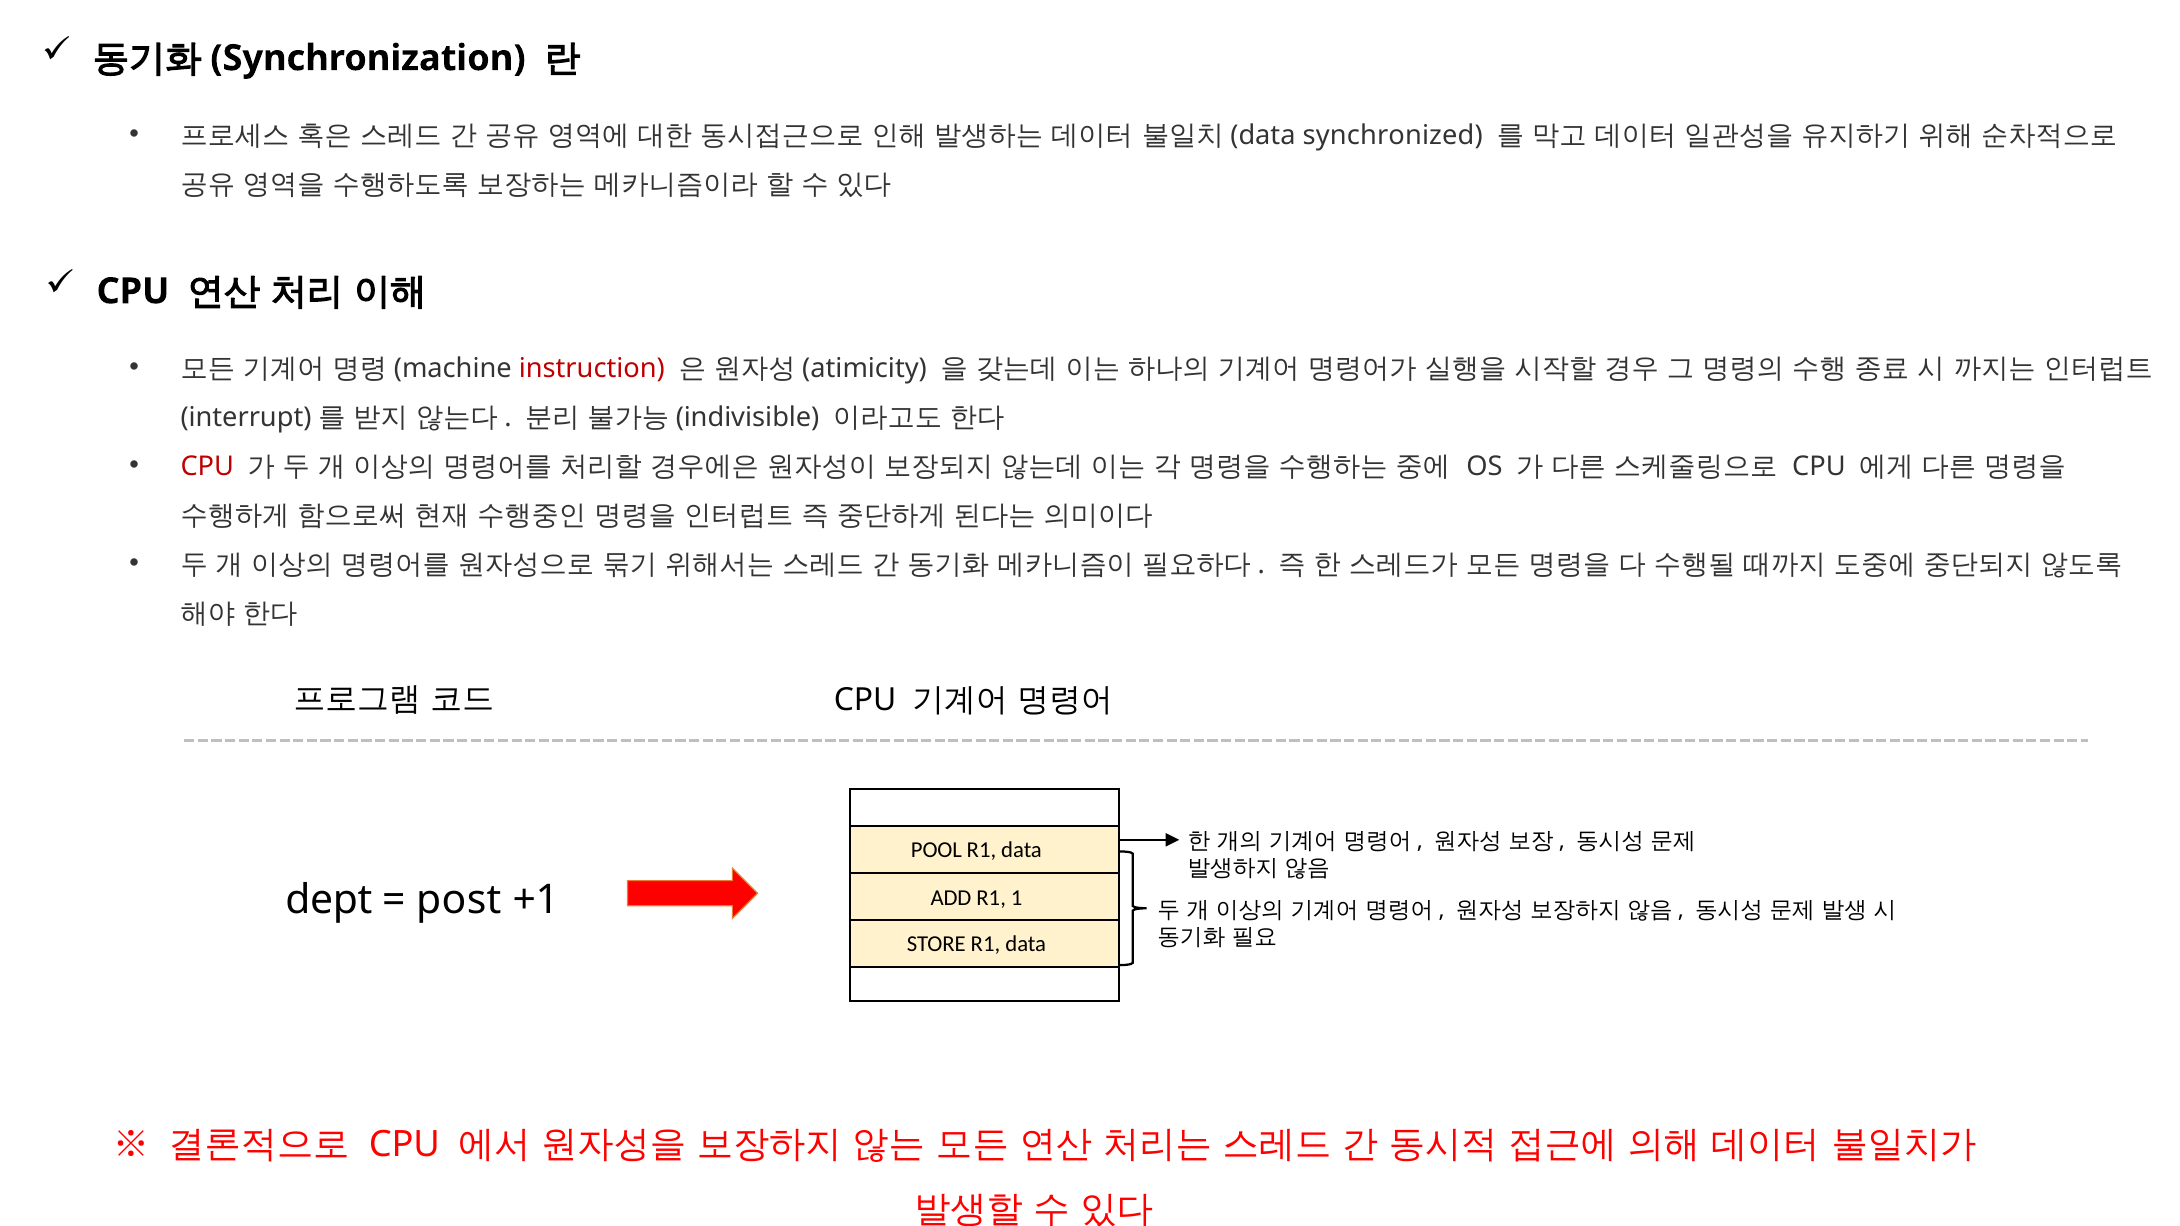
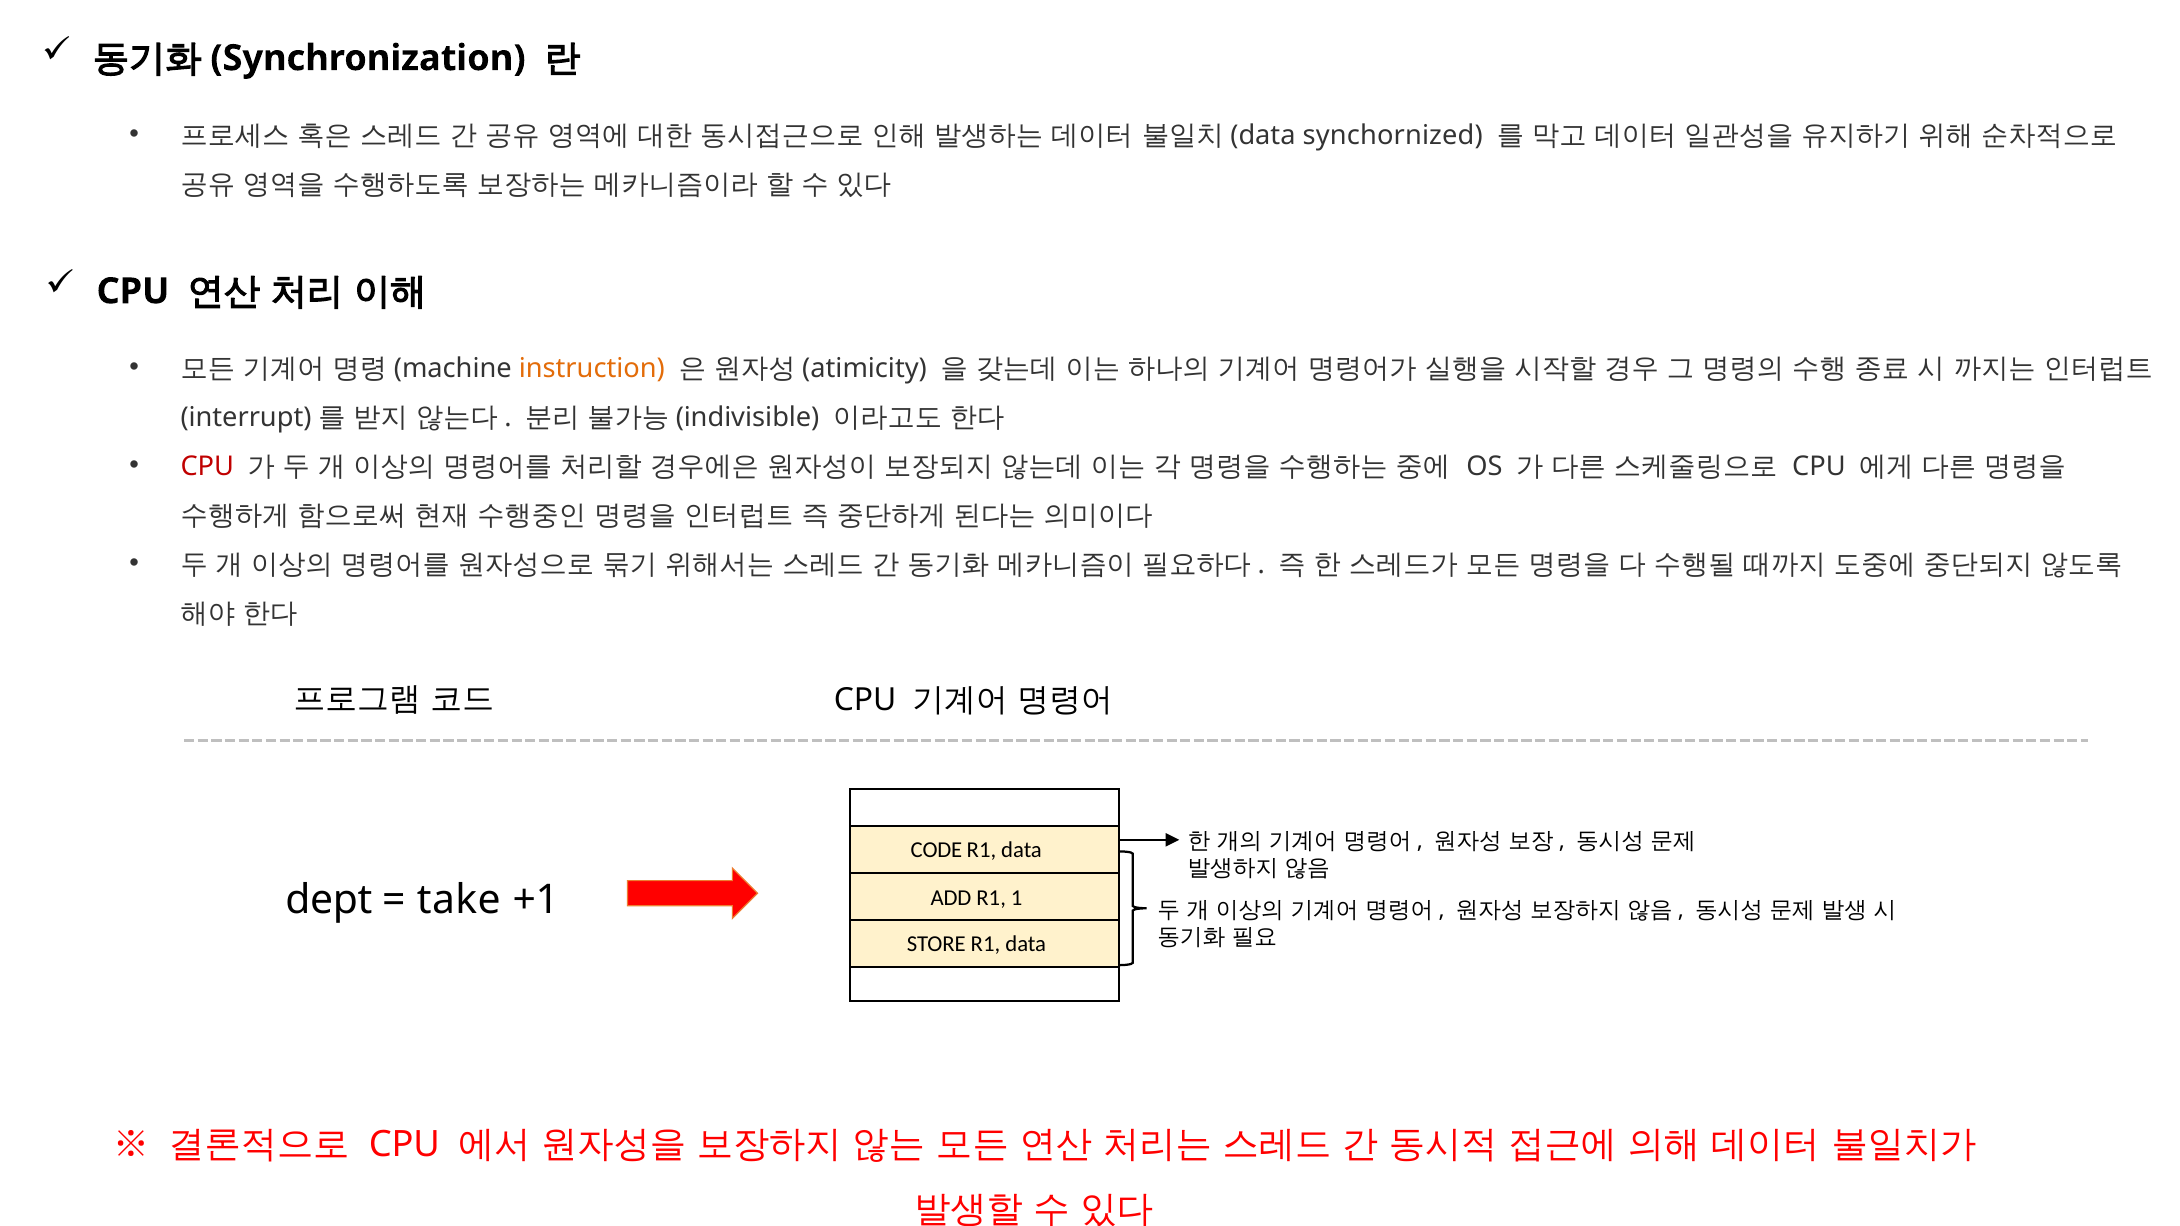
synchronized: synchronized -> synchornized
instruction colour: red -> orange
POOL: POOL -> CODE
post: post -> take
